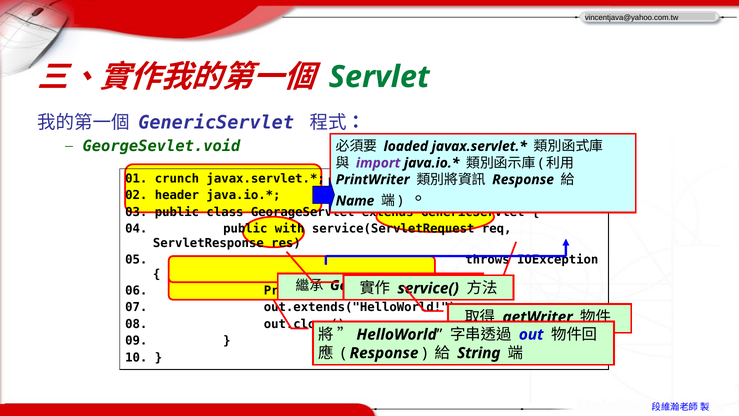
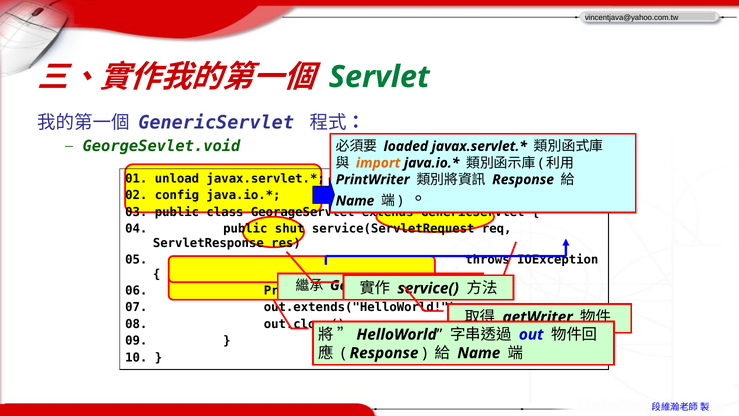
import colour: purple -> orange
crunch: crunch -> unload
header: header -> config
with: with -> shut
String at (479, 353): String -> Name
